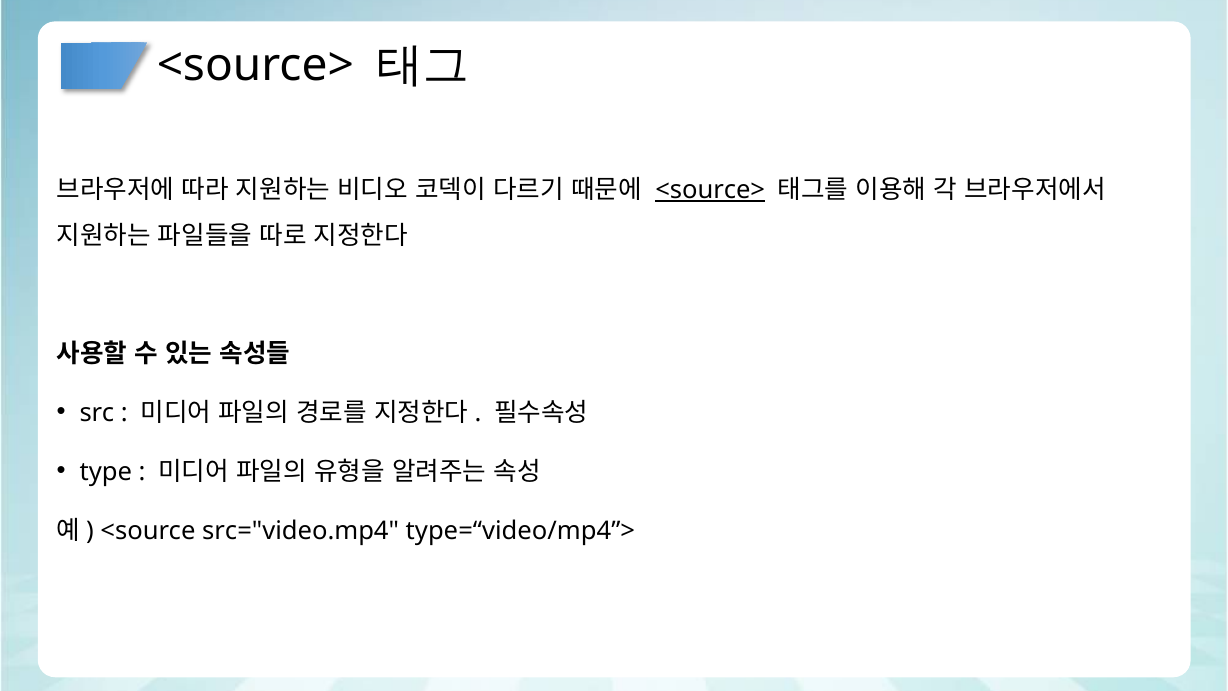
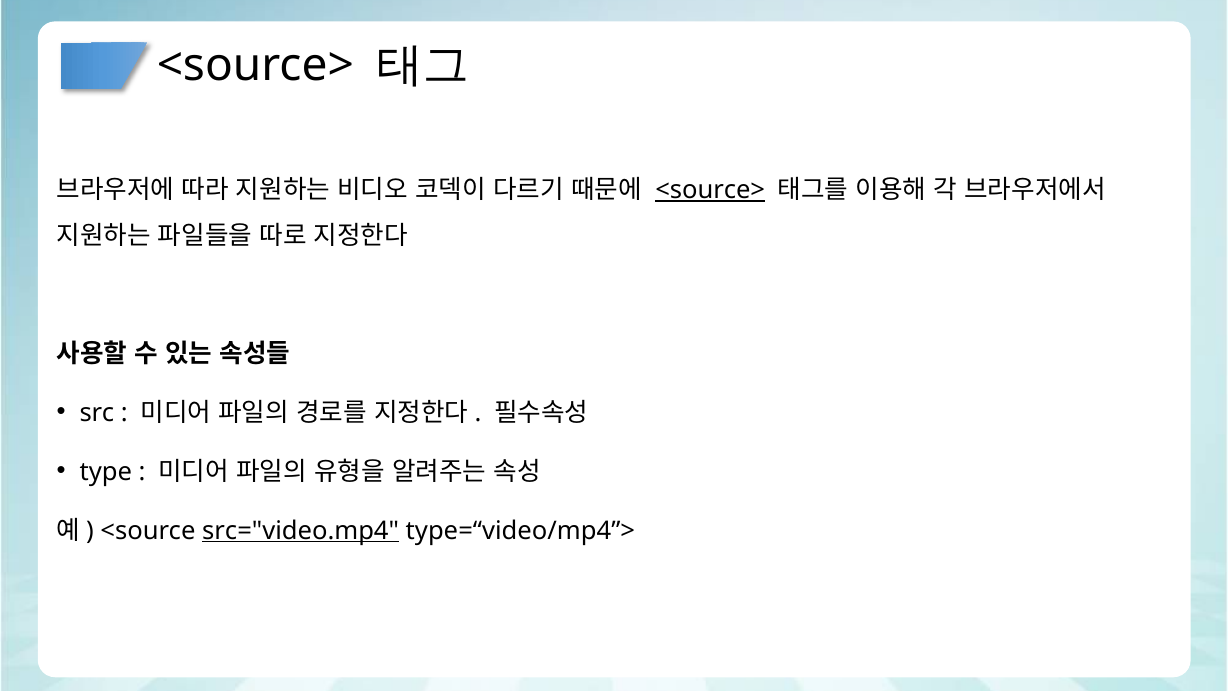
src="video.mp4 underline: none -> present
